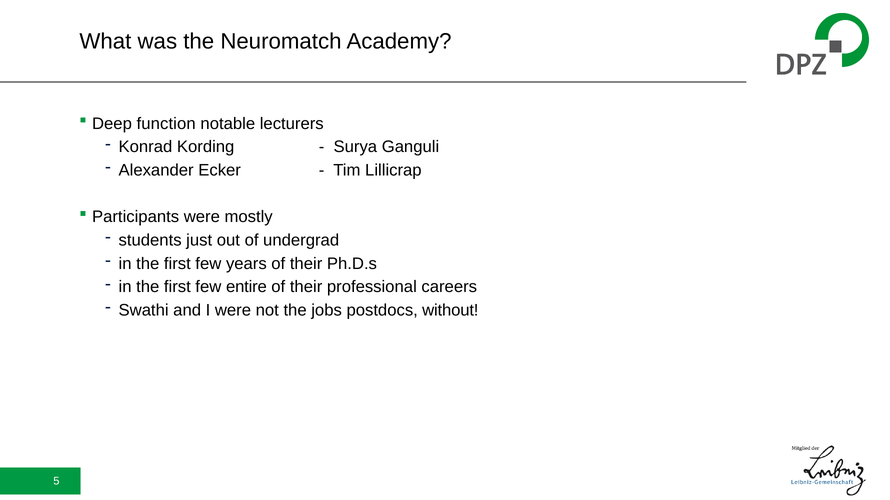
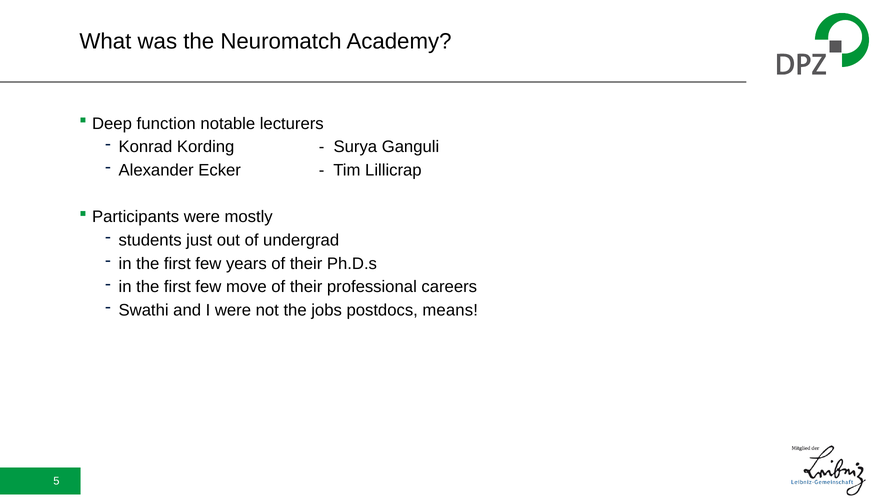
entire: entire -> move
without: without -> means
